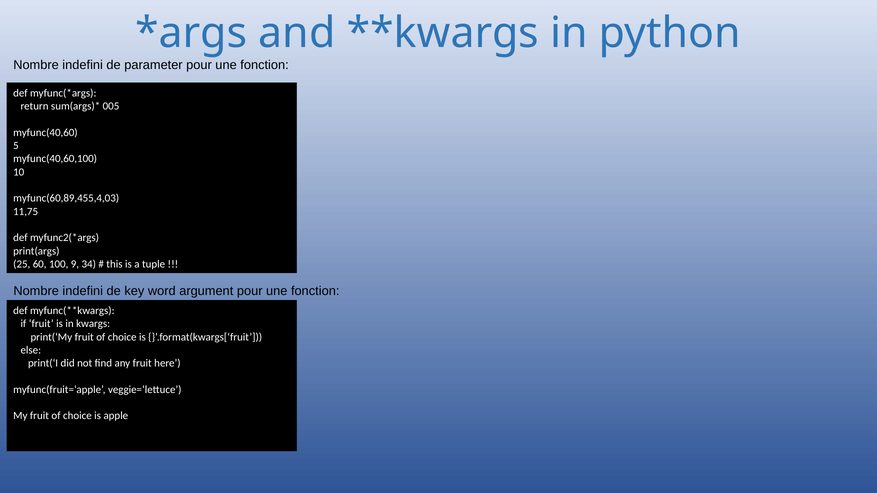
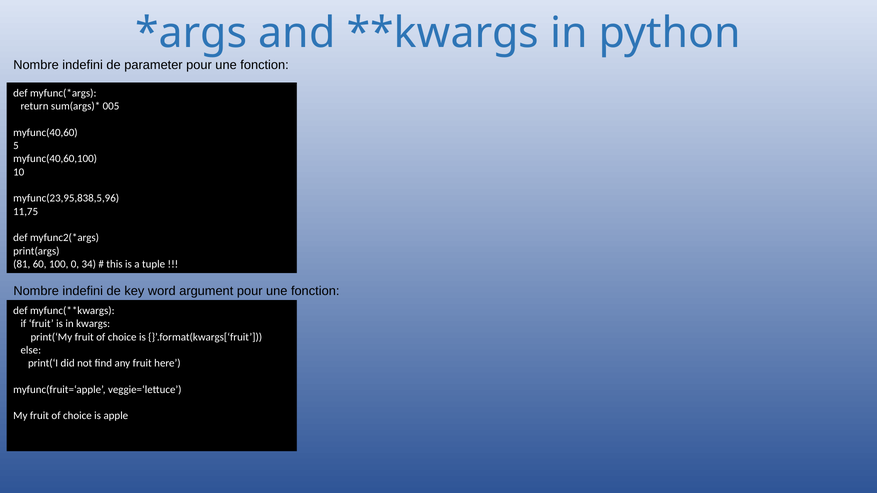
myfunc(60,89,455,4,03: myfunc(60,89,455,4,03 -> myfunc(23,95,838,5,96
25: 25 -> 81
9: 9 -> 0
